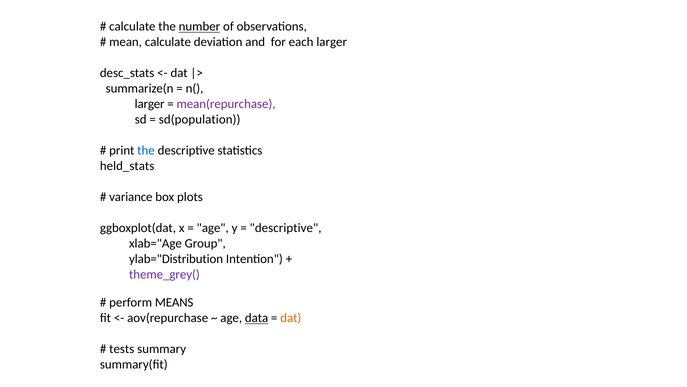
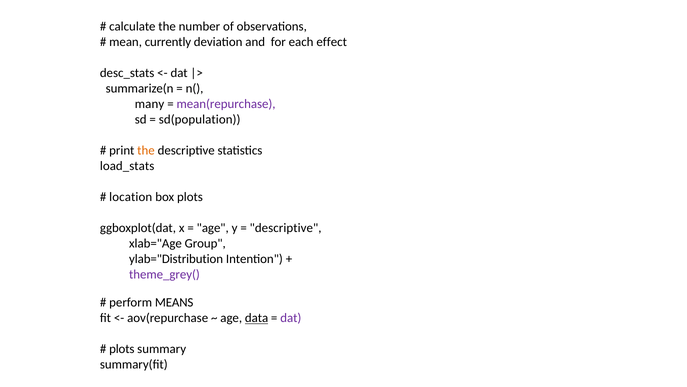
number underline: present -> none
mean calculate: calculate -> currently
each larger: larger -> effect
larger at (150, 104): larger -> many
the at (146, 150) colour: blue -> orange
held_stats: held_stats -> load_stats
variance: variance -> location
dat at (291, 318) colour: orange -> purple
tests at (122, 349): tests -> plots
